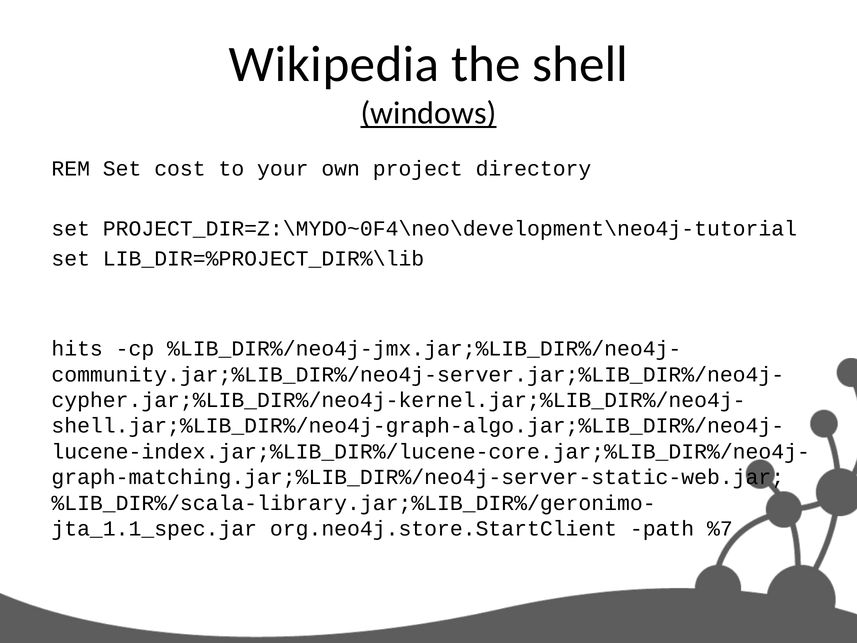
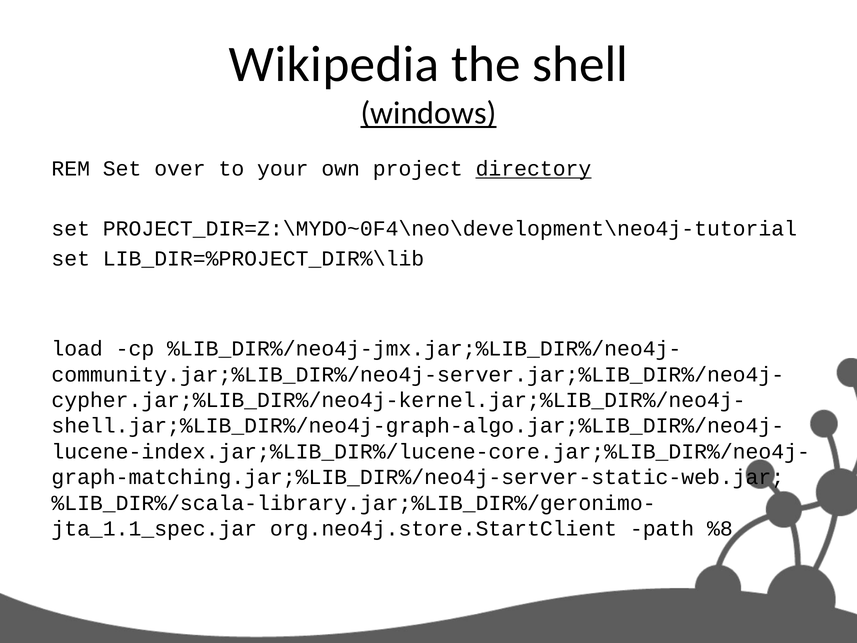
cost: cost -> over
directory underline: none -> present
hits: hits -> load
%7: %7 -> %8
